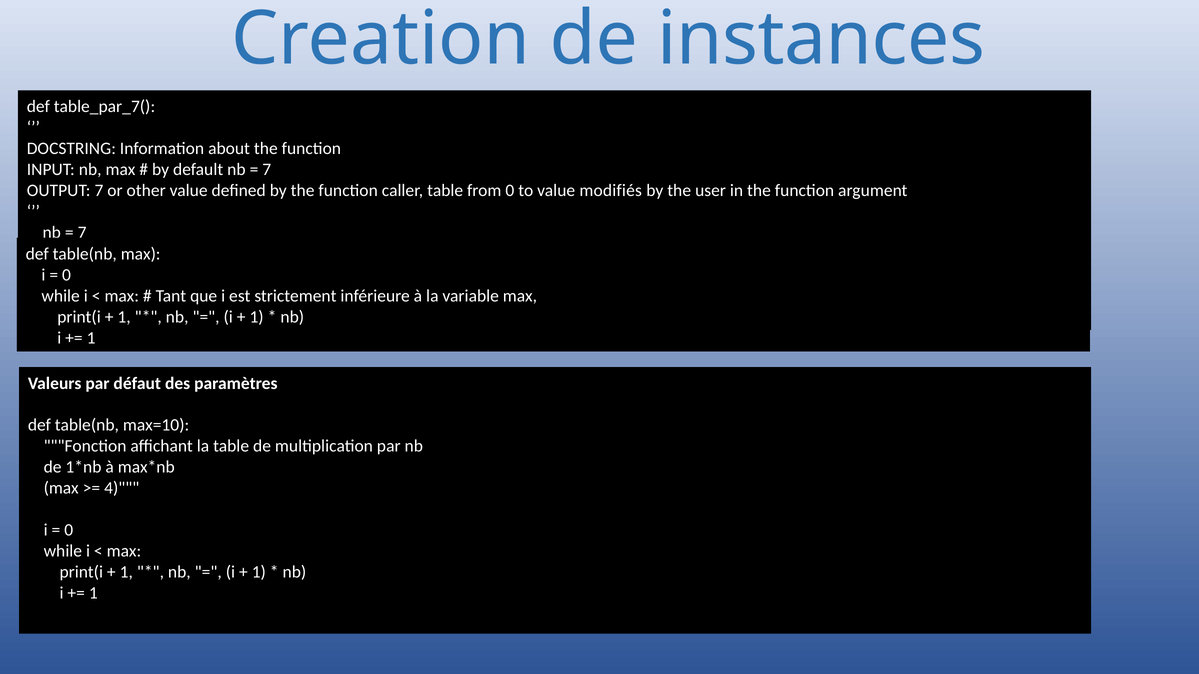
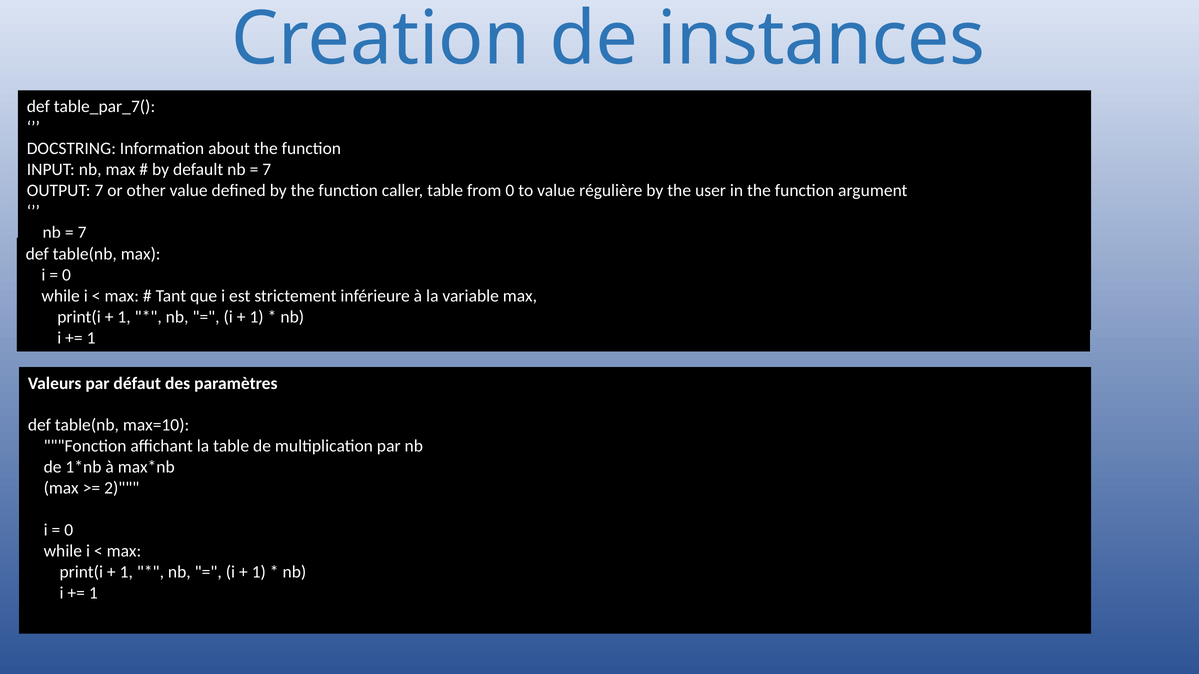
modifiés: modifiés -> régulière
4: 4 -> 2
